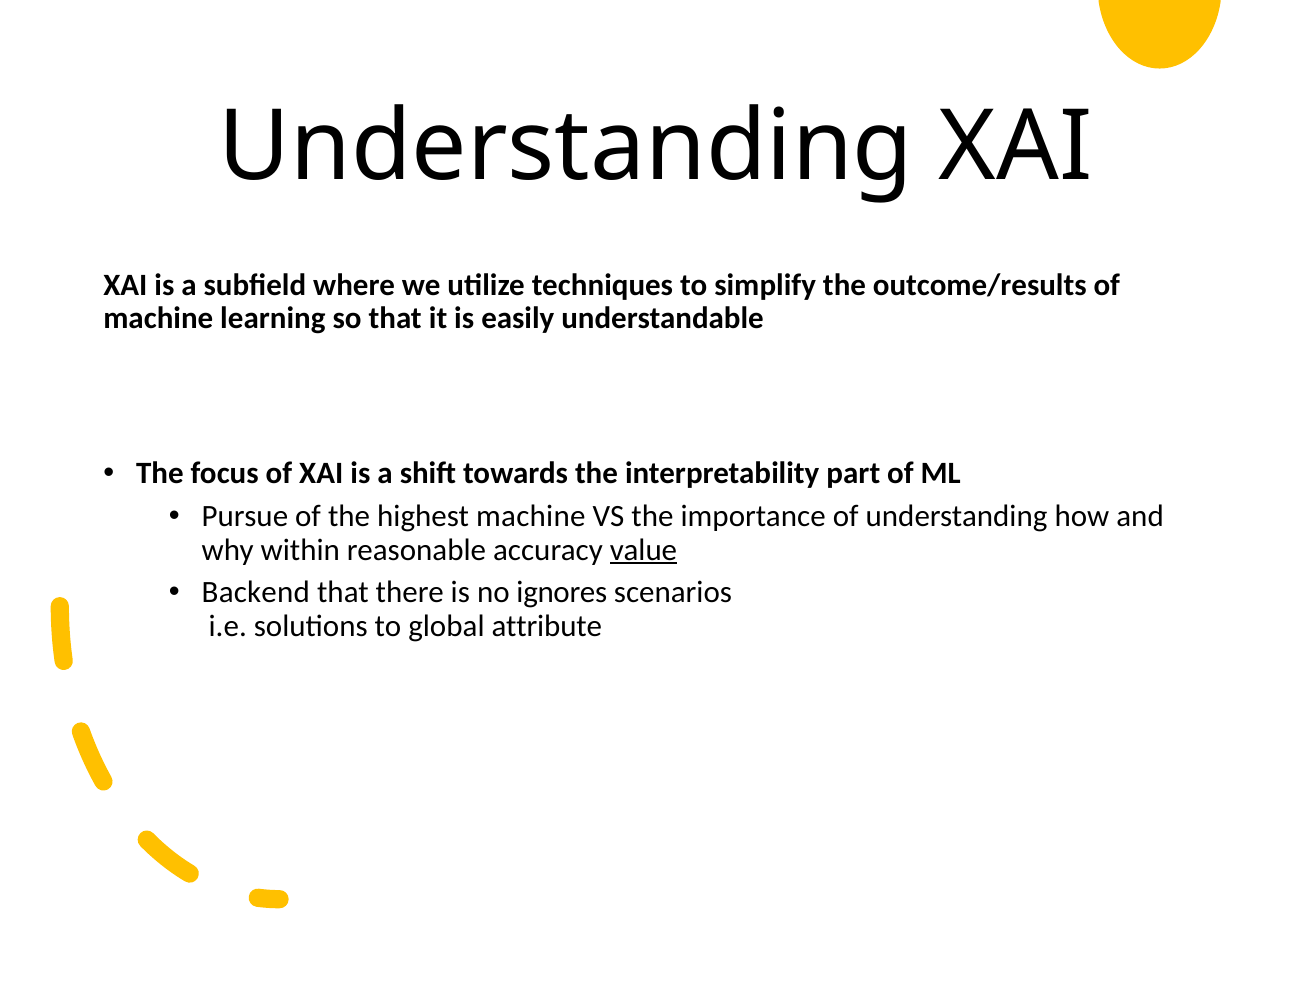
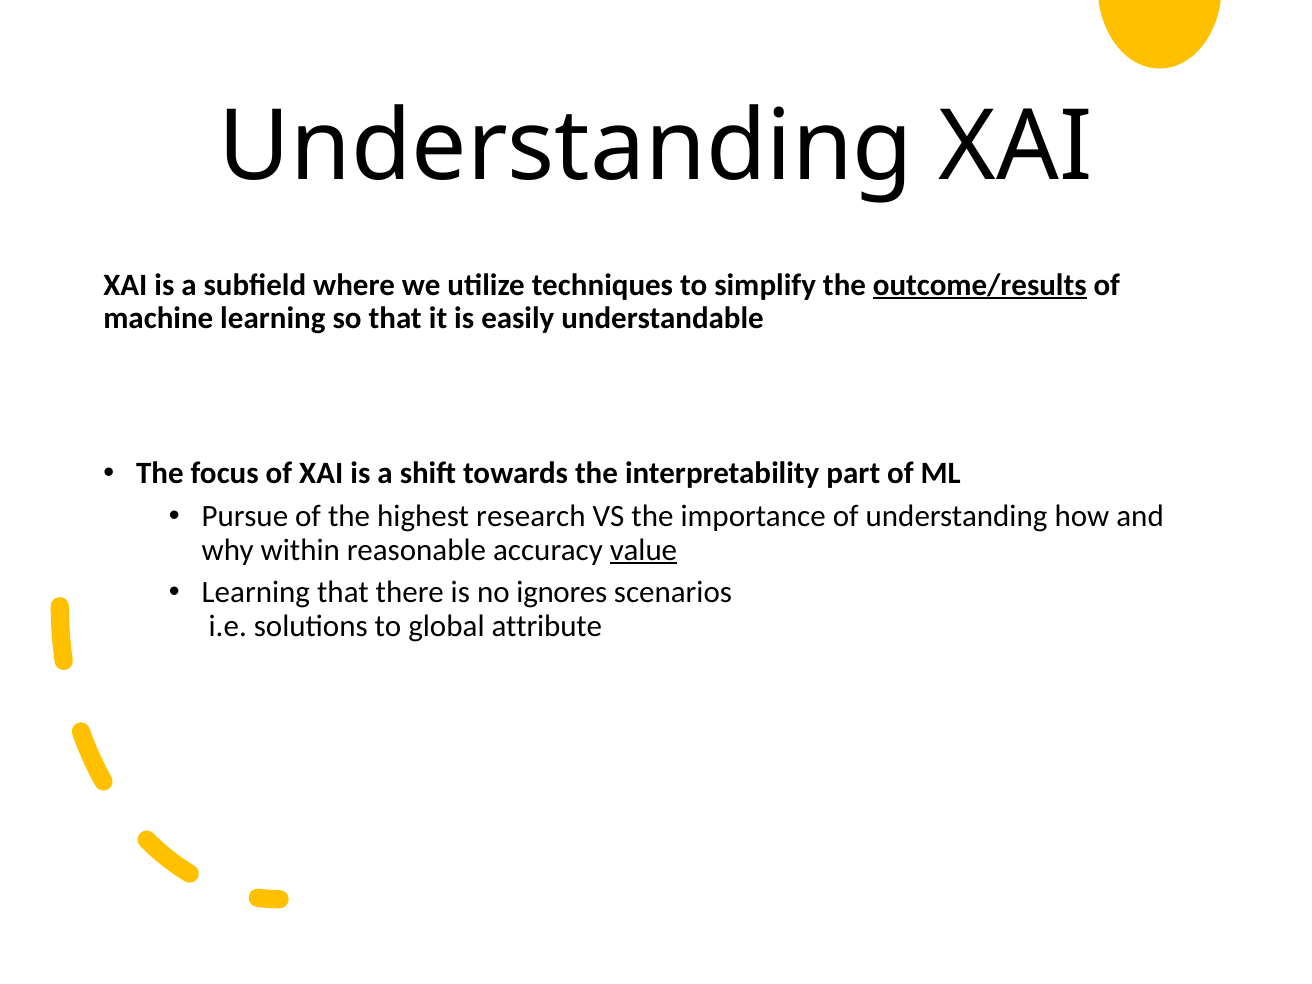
outcome/results underline: none -> present
highest machine: machine -> research
Backend at (256, 593): Backend -> Learning
